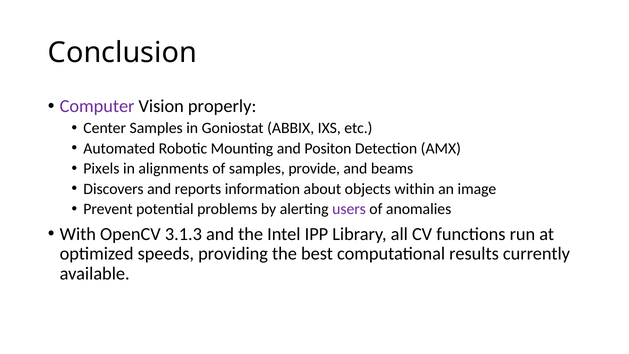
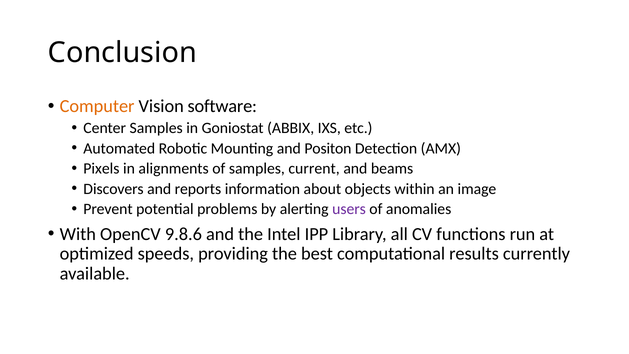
Computer colour: purple -> orange
properly: properly -> software
provide: provide -> current
3.1.3: 3.1.3 -> 9.8.6
